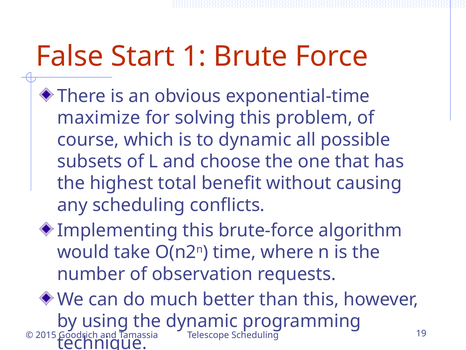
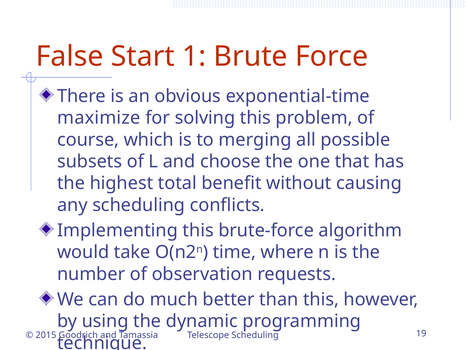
to dynamic: dynamic -> merging
